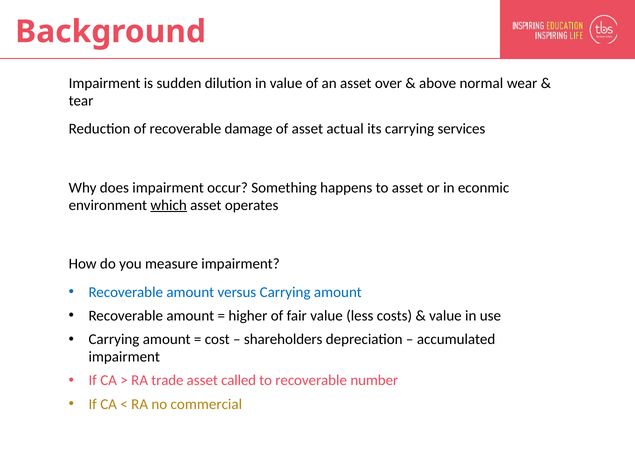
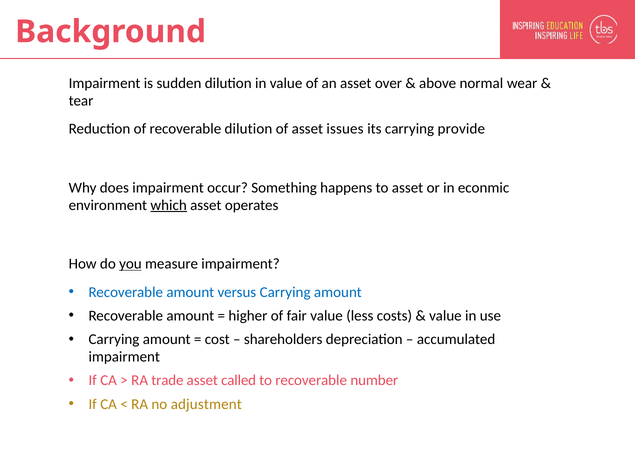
recoverable damage: damage -> dilution
actual: actual -> issues
services: services -> provide
you underline: none -> present
commercial: commercial -> adjustment
